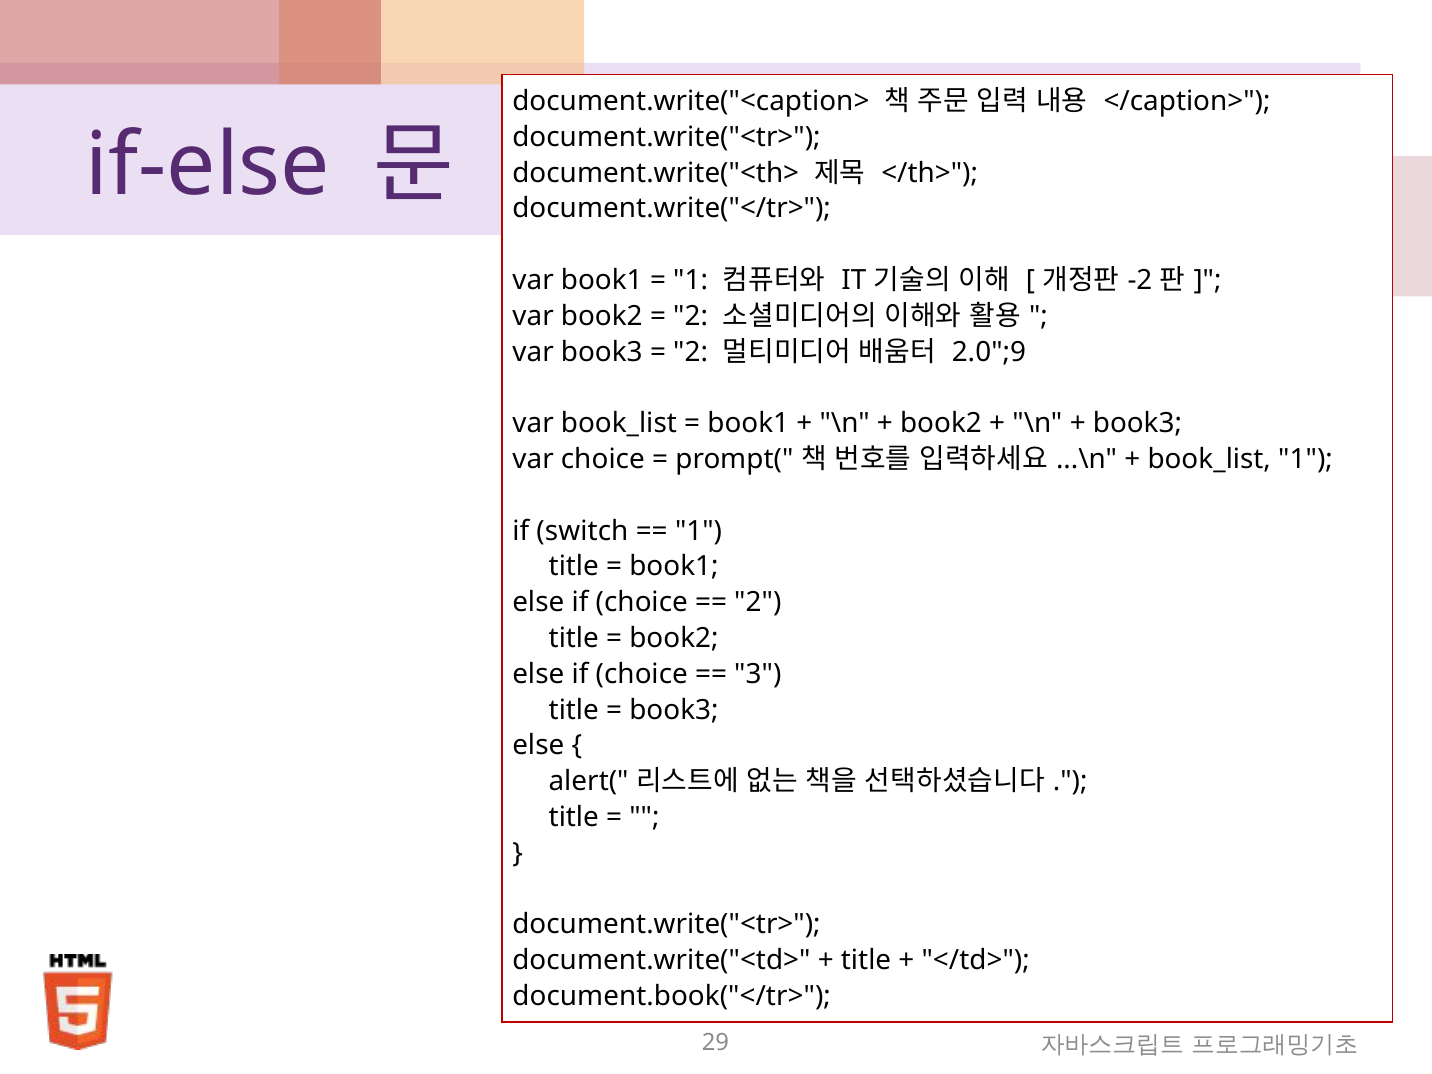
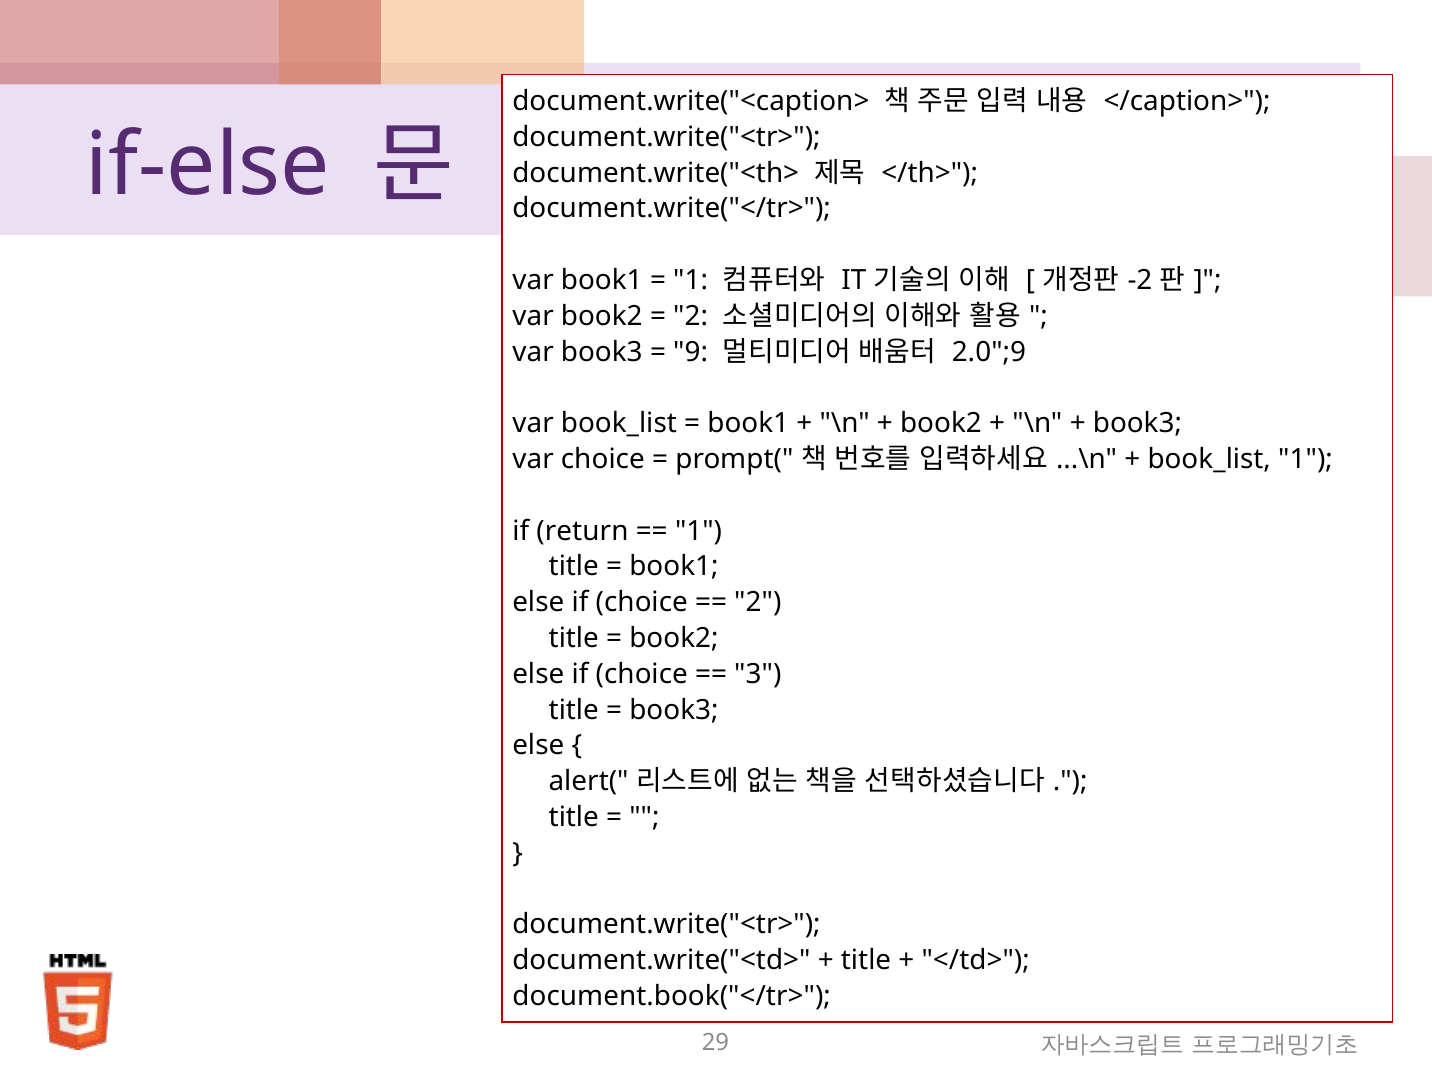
2 at (691, 352): 2 -> 9
switch: switch -> return
